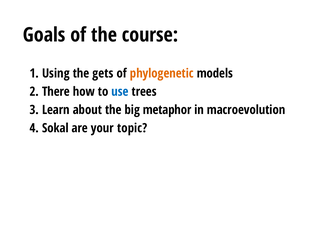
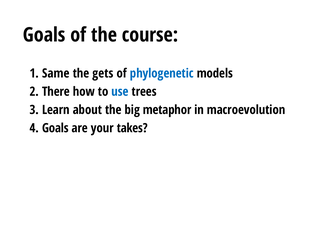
Using: Using -> Same
phylogenetic colour: orange -> blue
4 Sokal: Sokal -> Goals
topic: topic -> takes
